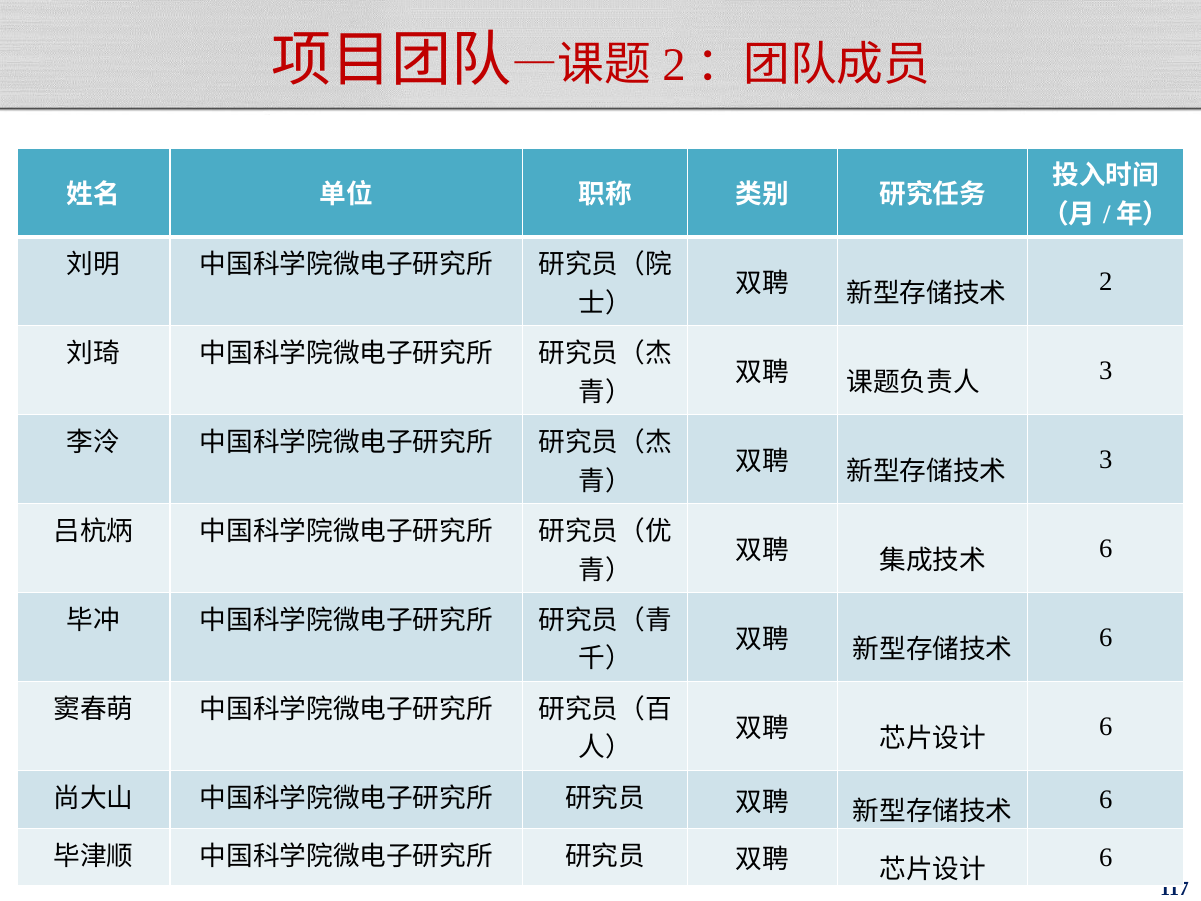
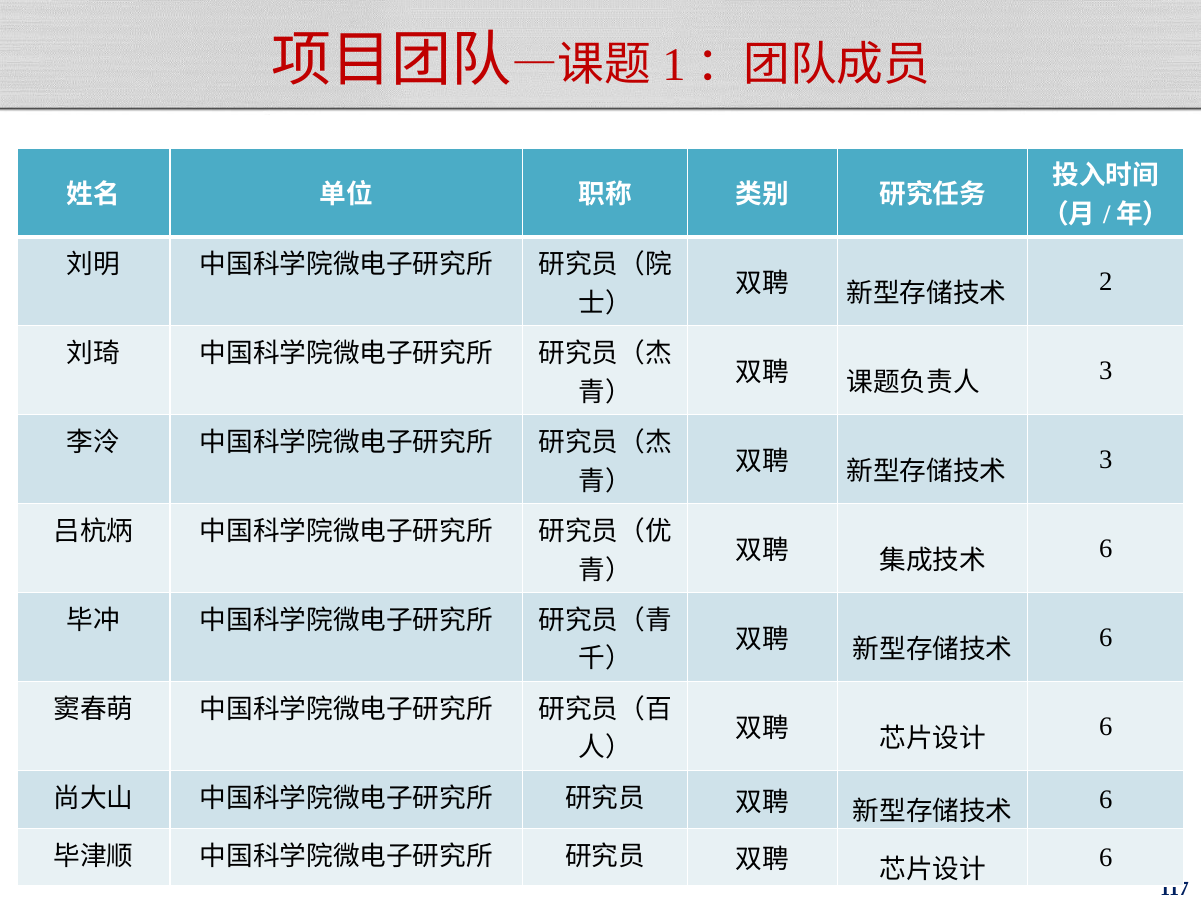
2 at (674, 65): 2 -> 1
